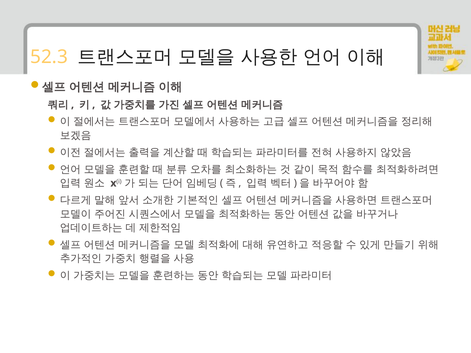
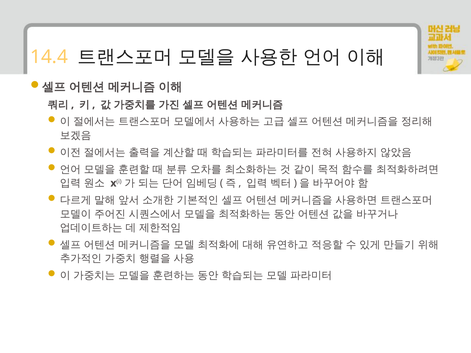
52.3: 52.3 -> 14.4
